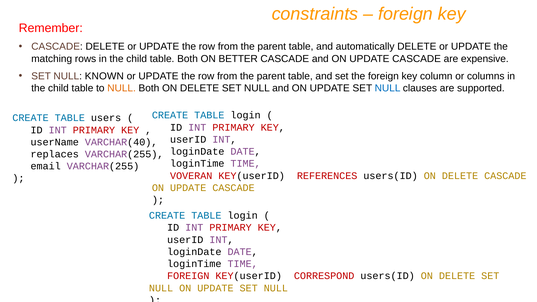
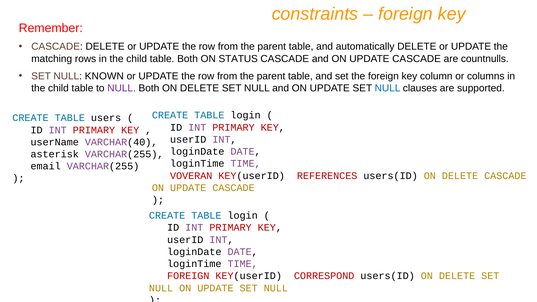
BETTER: BETTER -> STATUS
expensive: expensive -> countnulls
NULL at (122, 88) colour: orange -> purple
replaces: replaces -> asterisk
